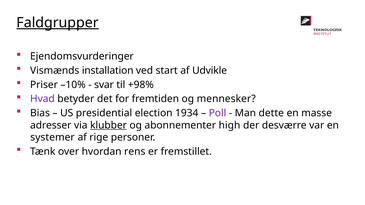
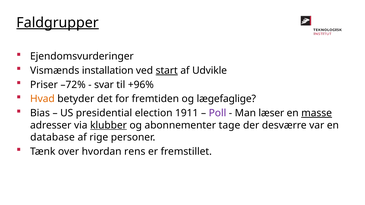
start underline: none -> present
–10%: –10% -> –72%
+98%: +98% -> +96%
Hvad colour: purple -> orange
mennesker: mennesker -> lægefaglige
1934: 1934 -> 1911
dette: dette -> læser
masse underline: none -> present
high: high -> tage
systemer: systemer -> database
